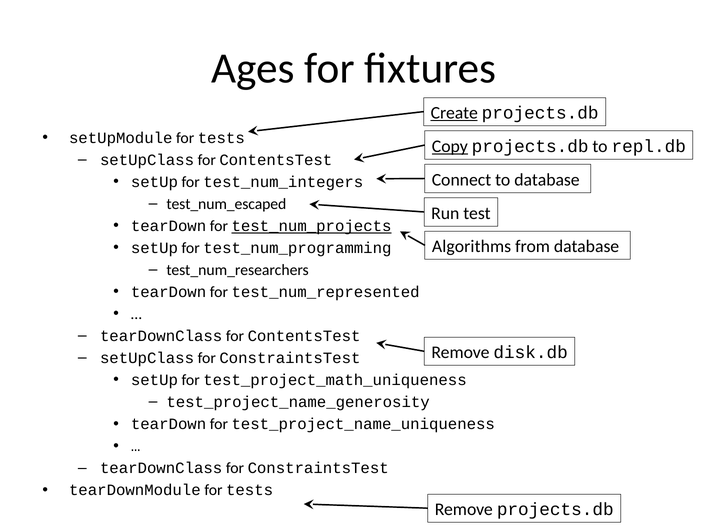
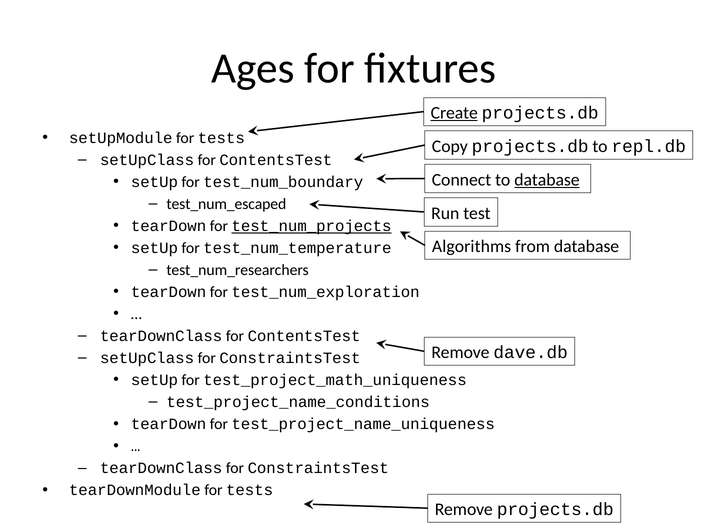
Copy underline: present -> none
database at (547, 180) underline: none -> present
test_num_integers: test_num_integers -> test_num_boundary
test_num_programming: test_num_programming -> test_num_temperature
test_num_represented: test_num_represented -> test_num_exploration
disk.db: disk.db -> dave.db
test_project_name_generosity: test_project_name_generosity -> test_project_name_conditions
